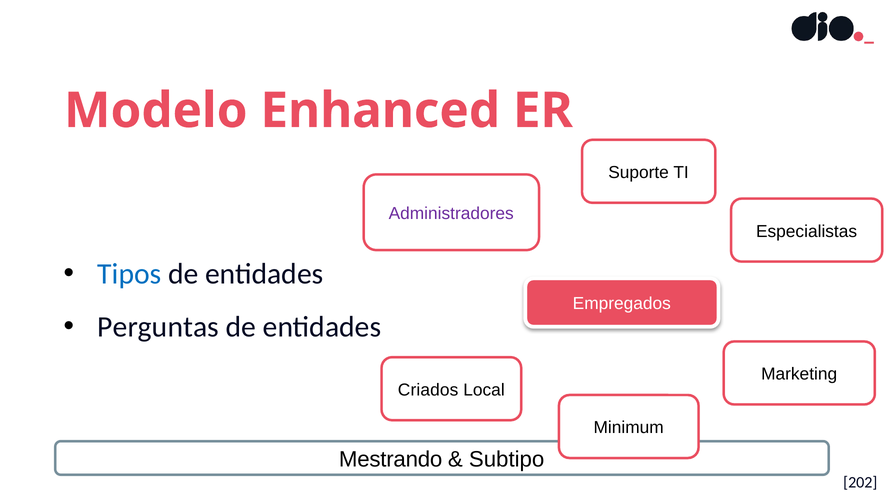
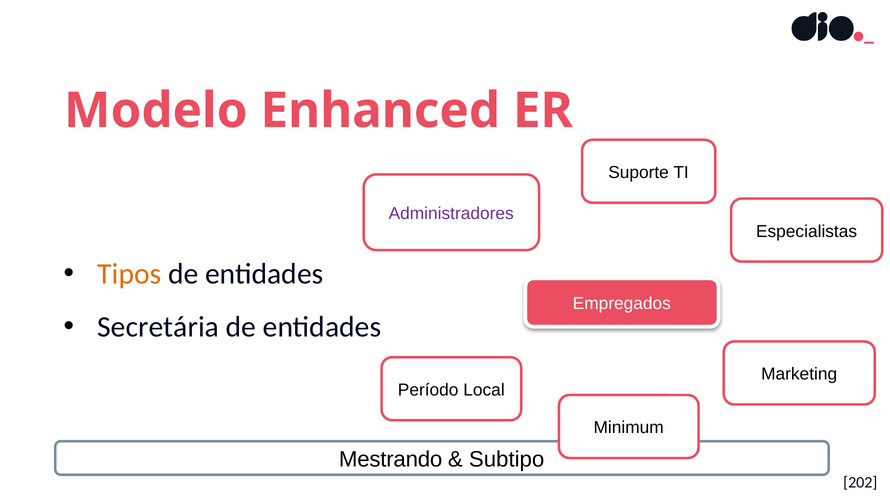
Tipos colour: blue -> orange
Perguntas: Perguntas -> Secretária
Criados: Criados -> Período
